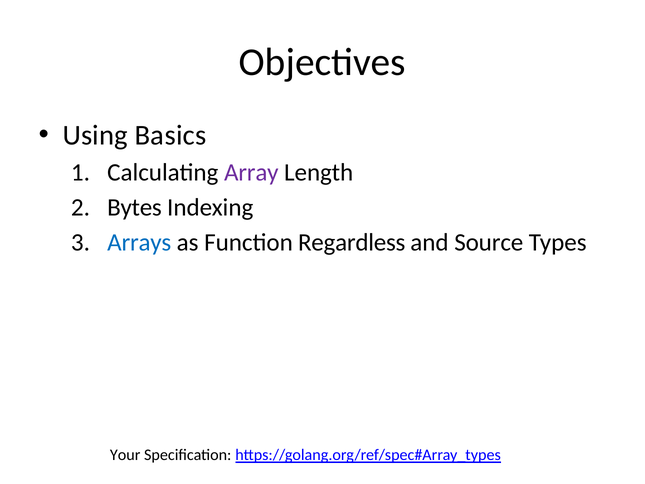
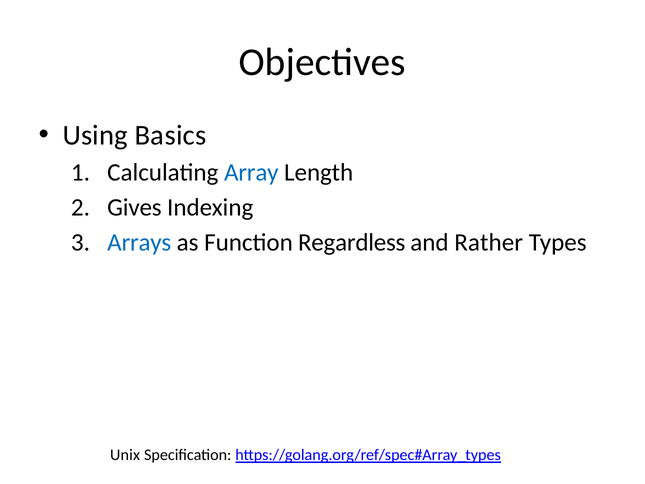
Array colour: purple -> blue
Bytes: Bytes -> Gives
Source: Source -> Rather
Your: Your -> Unix
